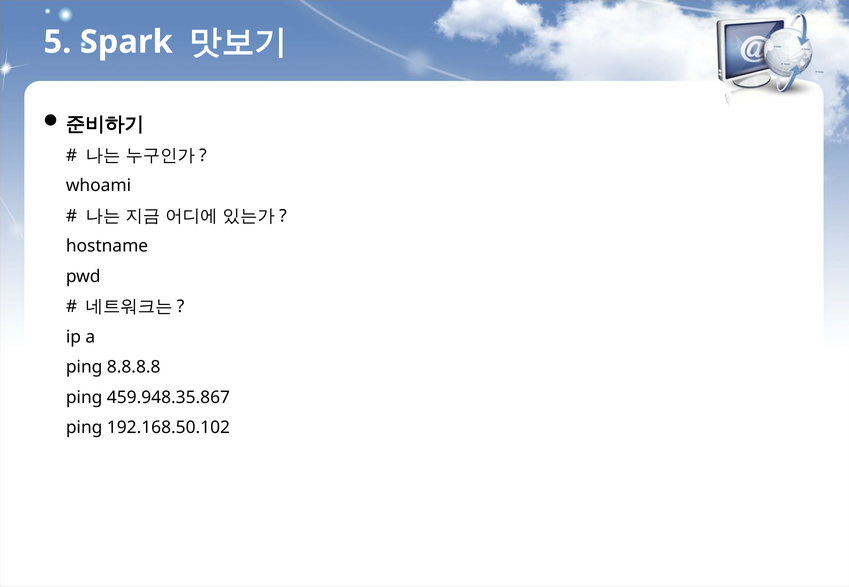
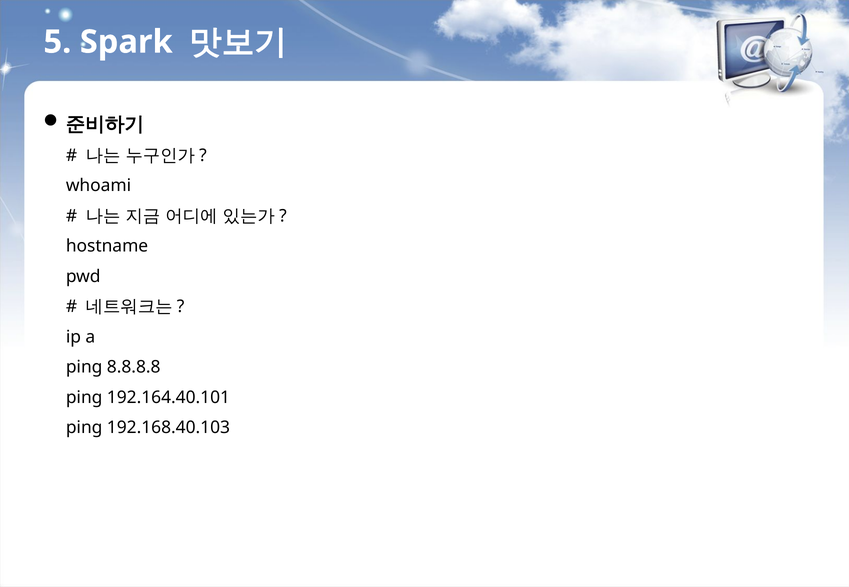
459.948.35.867: 459.948.35.867 -> 192.164.40.101
192.168.50.102: 192.168.50.102 -> 192.168.40.103
